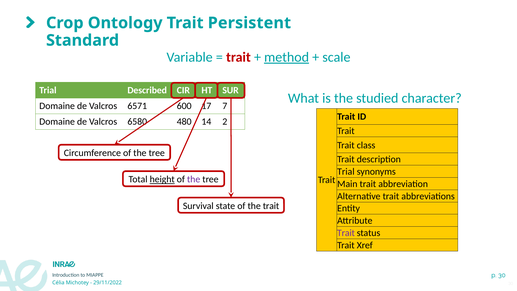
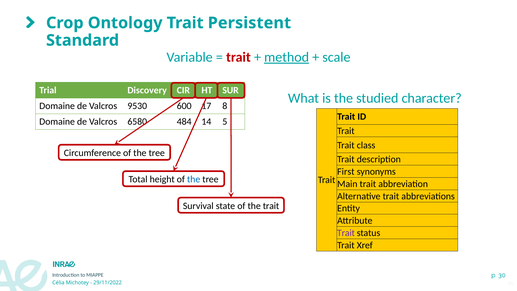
Described: Described -> Discovery
6571: 6571 -> 9530
7: 7 -> 8
480: 480 -> 484
2: 2 -> 5
Trial at (346, 172): Trial -> First
height underline: present -> none
the at (194, 179) colour: purple -> blue
